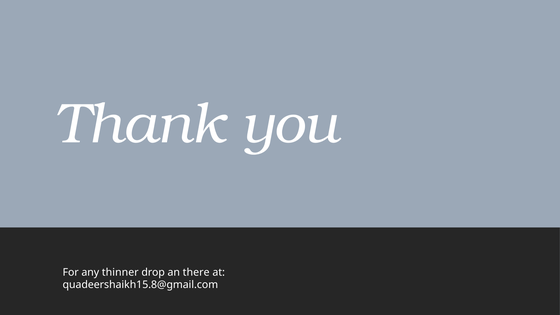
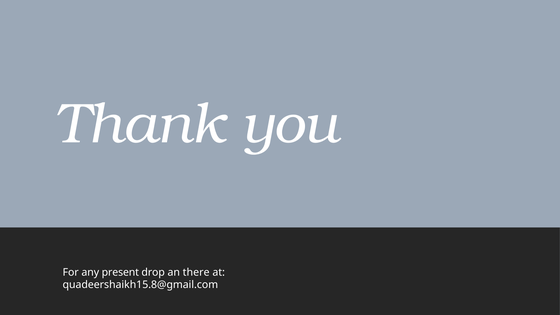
thinner: thinner -> present
